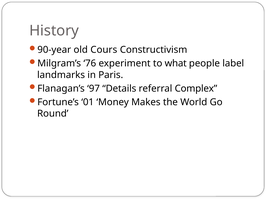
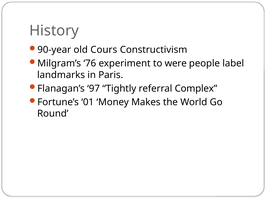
what: what -> were
Details: Details -> Tightly
